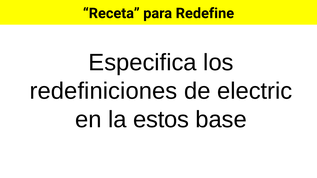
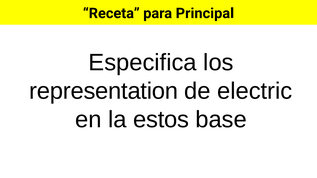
Redefine: Redefine -> Principal
redefiniciones: redefiniciones -> representation
